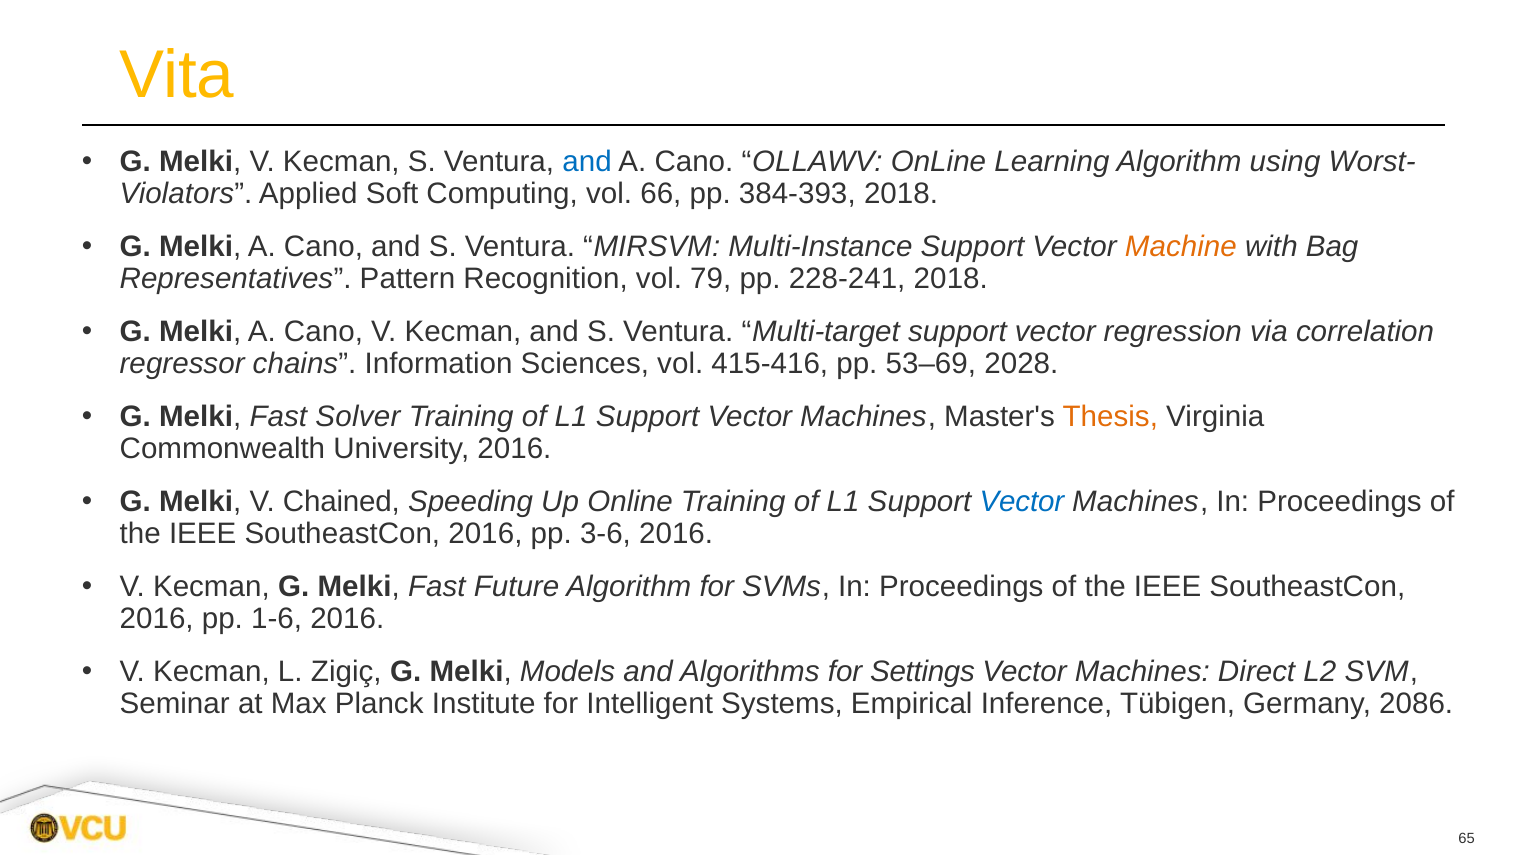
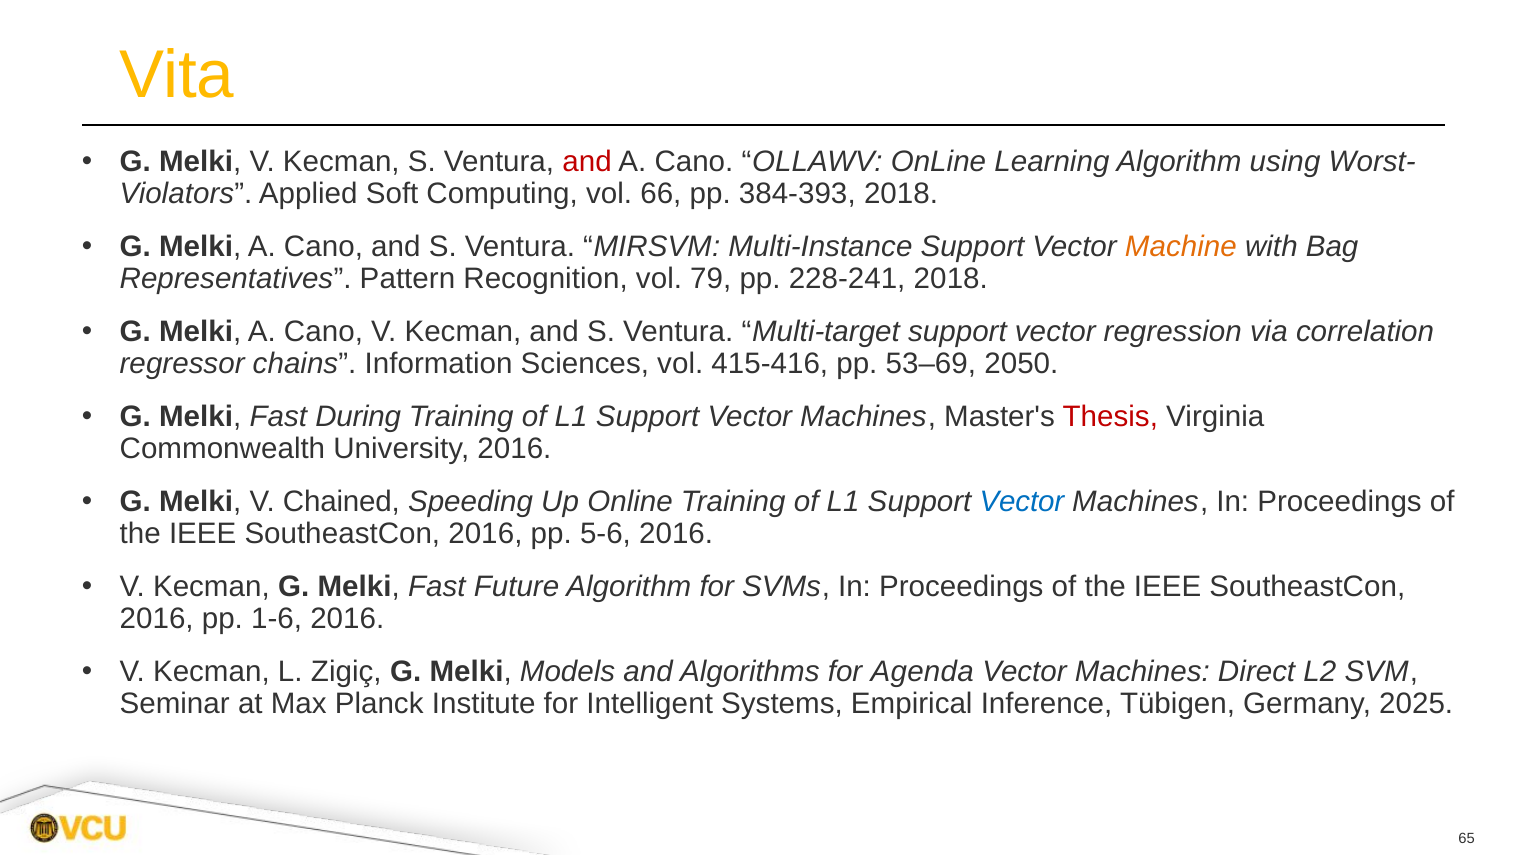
and at (587, 162) colour: blue -> red
2028: 2028 -> 2050
Solver: Solver -> During
Thesis colour: orange -> red
3-6: 3-6 -> 5-6
Settings: Settings -> Agenda
2086: 2086 -> 2025
